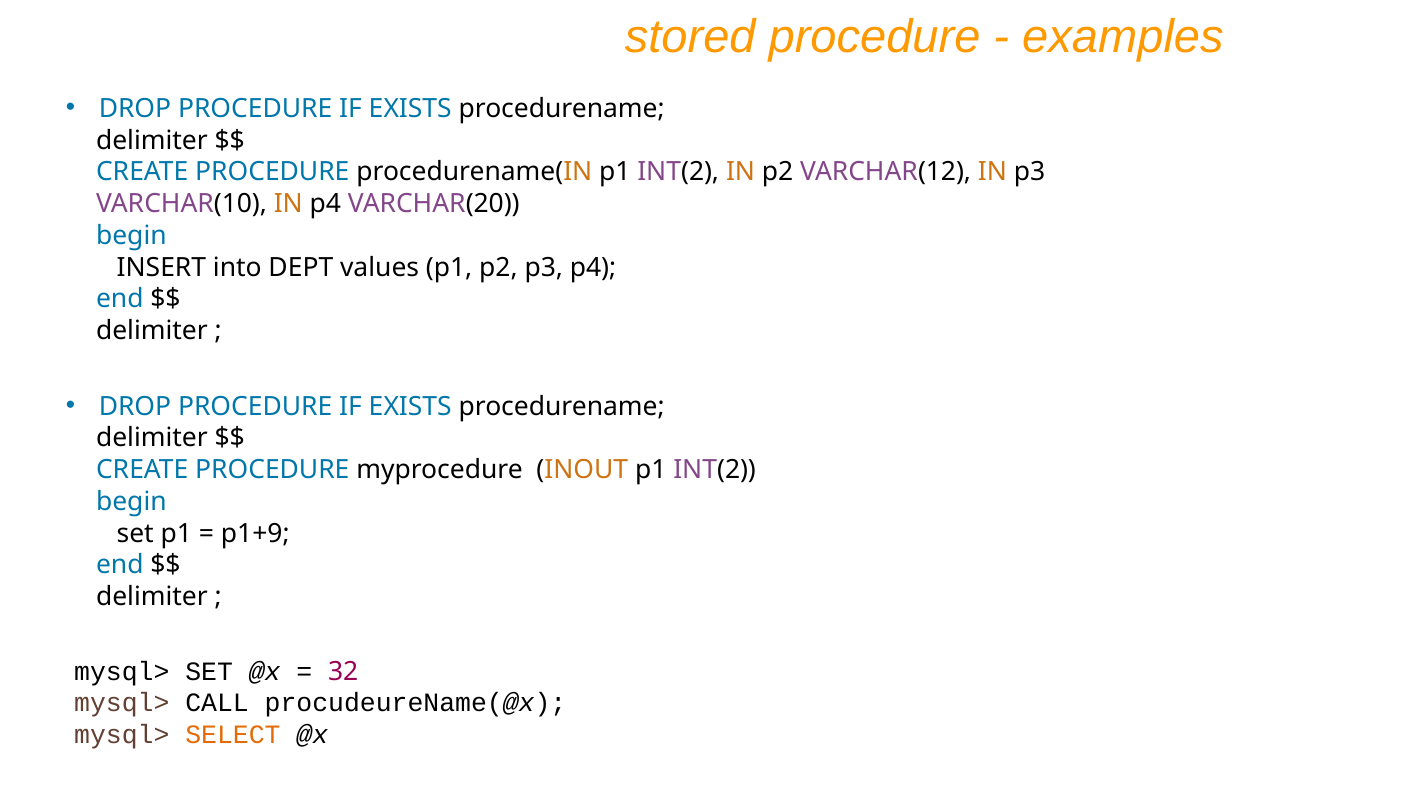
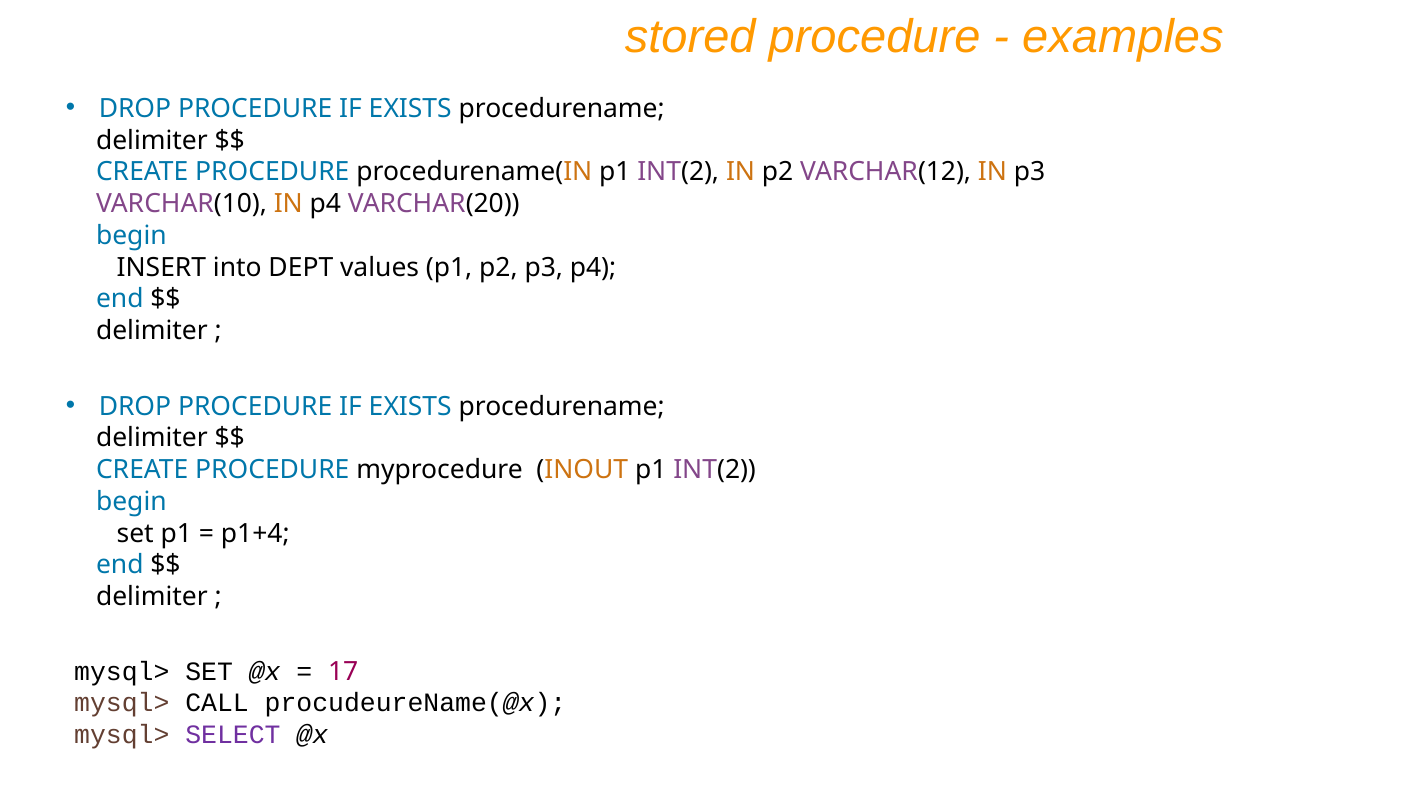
p1+9: p1+9 -> p1+4
32: 32 -> 17
SELECT colour: orange -> purple
